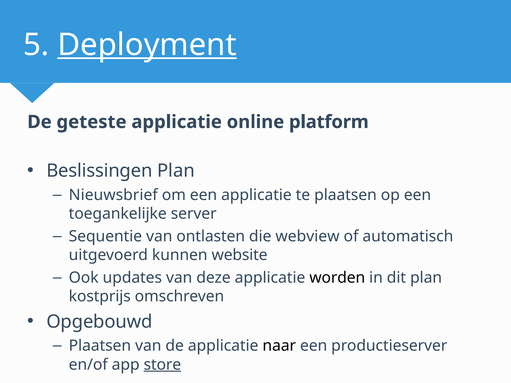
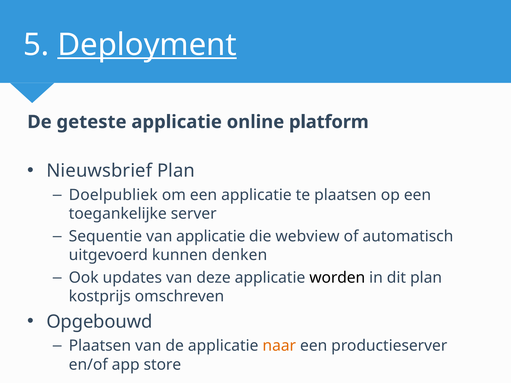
Beslissingen: Beslissingen -> Nieuwsbrief
Nieuwsbrief: Nieuwsbrief -> Doelpubliek
van ontlasten: ontlasten -> applicatie
website: website -> denken
naar colour: black -> orange
store underline: present -> none
